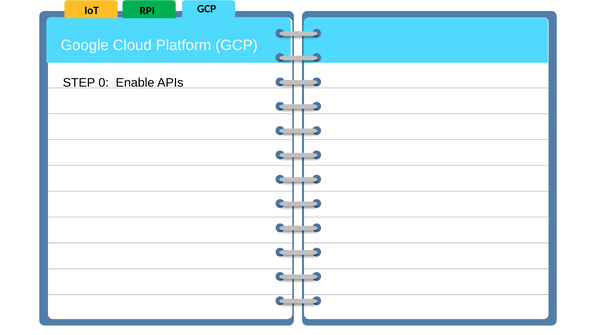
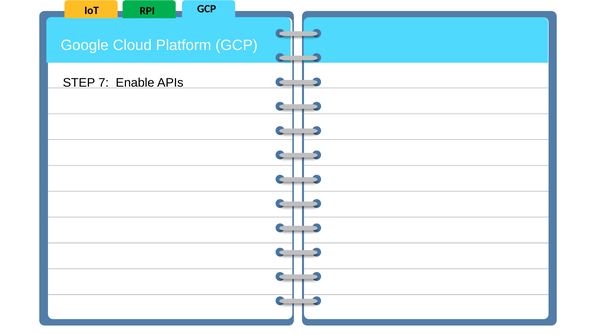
0: 0 -> 7
